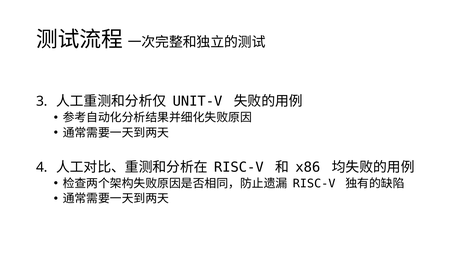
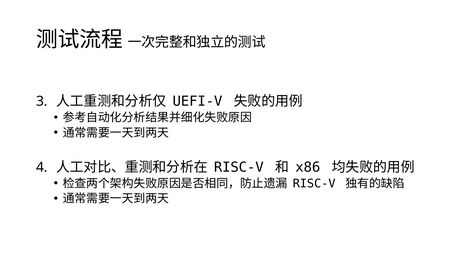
UNIT-V: UNIT-V -> UEFI-V
